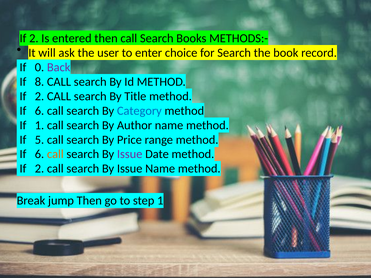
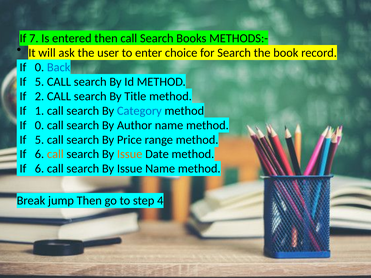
2 at (34, 38): 2 -> 7
Back colour: purple -> blue
8 at (39, 82): 8 -> 5
6 at (39, 111): 6 -> 1
1 at (39, 125): 1 -> 0
Issue at (130, 154) colour: purple -> orange
2 at (39, 169): 2 -> 6
step 1: 1 -> 4
